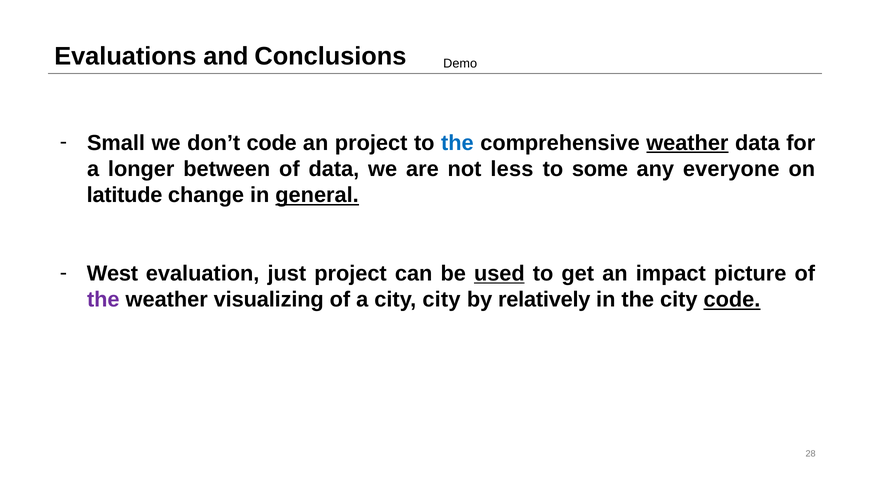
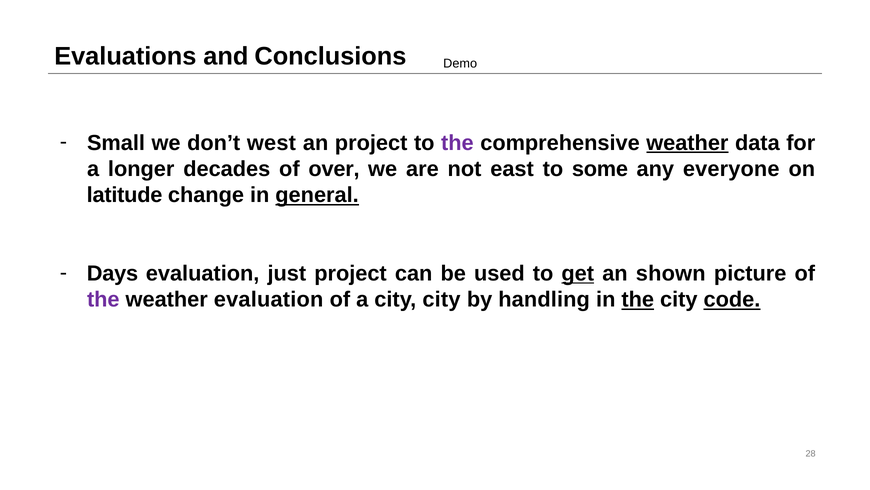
don’t code: code -> west
the at (457, 143) colour: blue -> purple
between: between -> decades
of data: data -> over
less: less -> east
West: West -> Days
used underline: present -> none
get underline: none -> present
impact: impact -> shown
weather visualizing: visualizing -> evaluation
relatively: relatively -> handling
the at (638, 299) underline: none -> present
